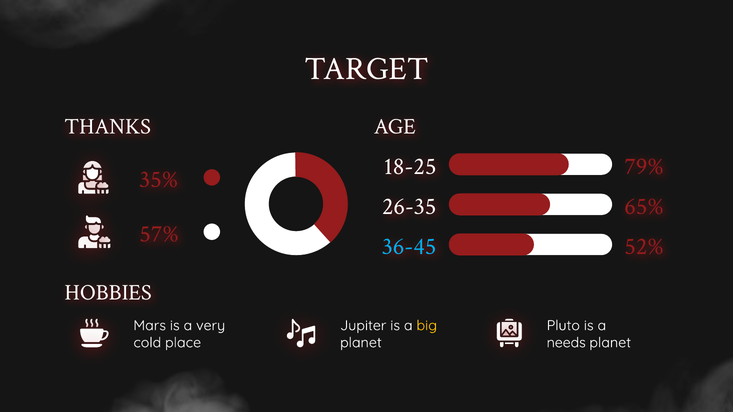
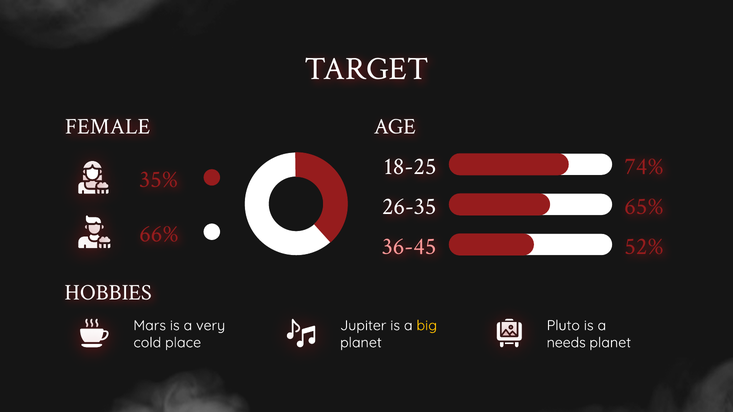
THANKS: THANKS -> FEMALE
79%: 79% -> 74%
57%: 57% -> 66%
36-45 colour: light blue -> pink
